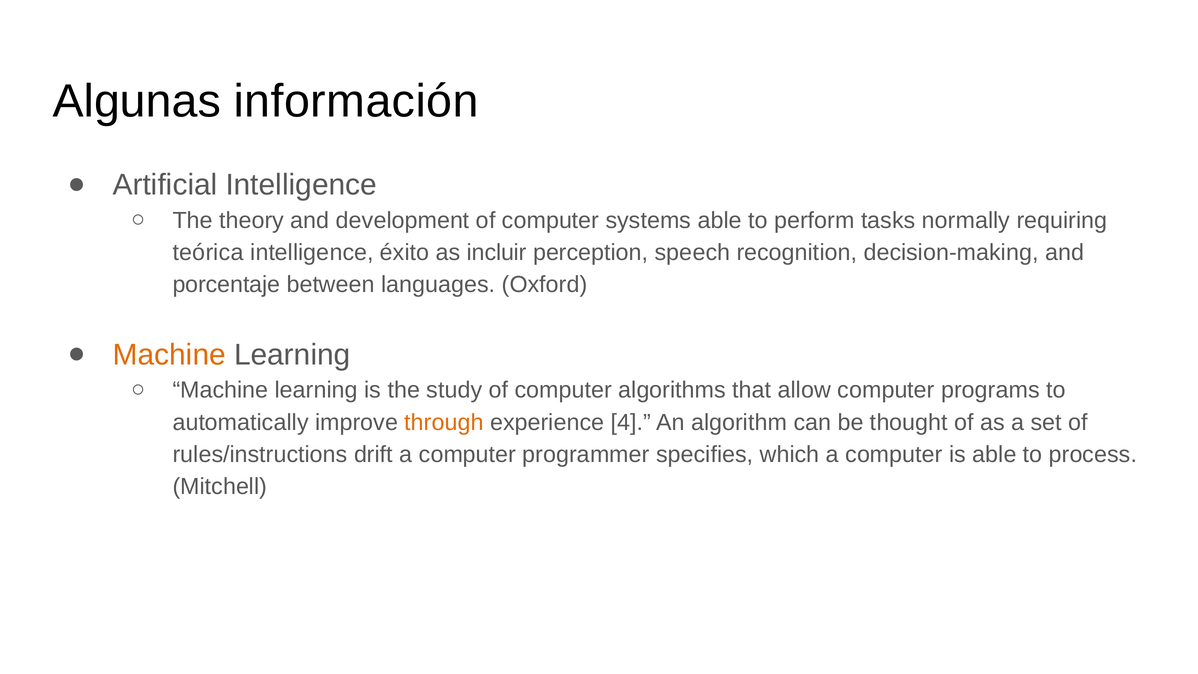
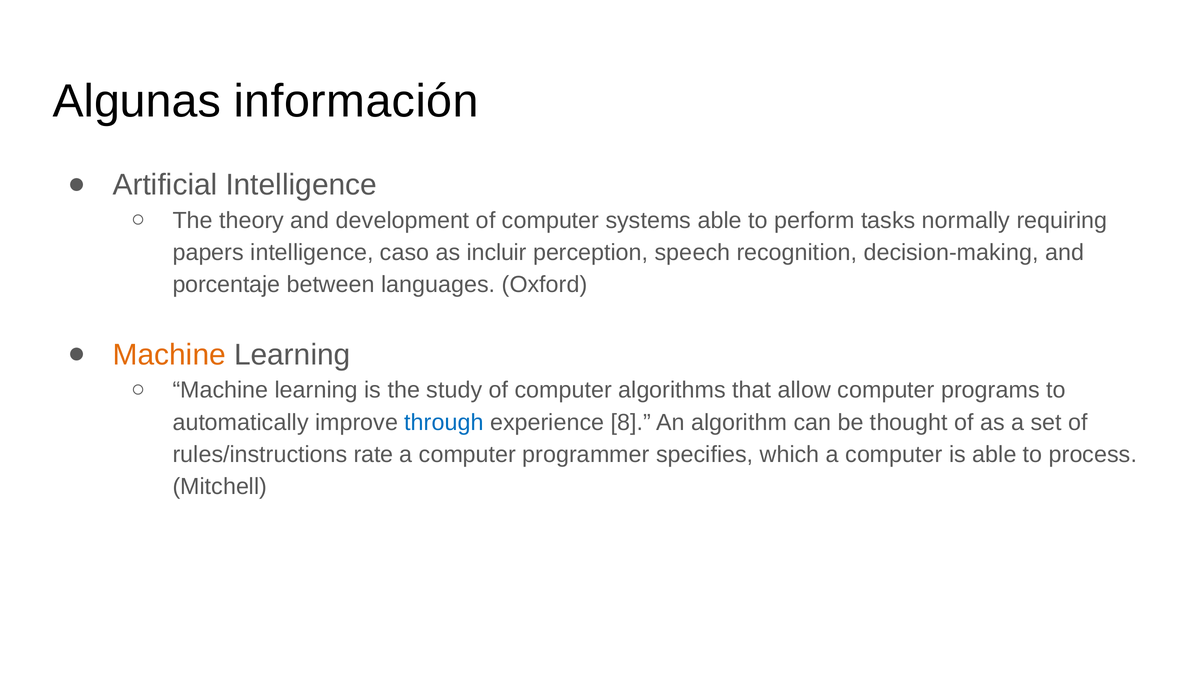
teórica: teórica -> papers
éxito: éxito -> caso
through colour: orange -> blue
4: 4 -> 8
drift: drift -> rate
